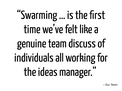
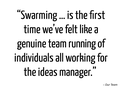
discuss: discuss -> running
